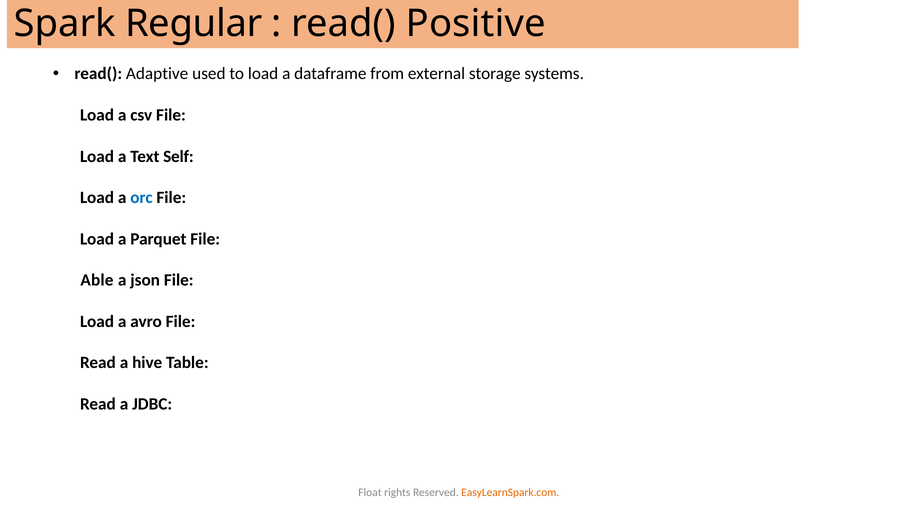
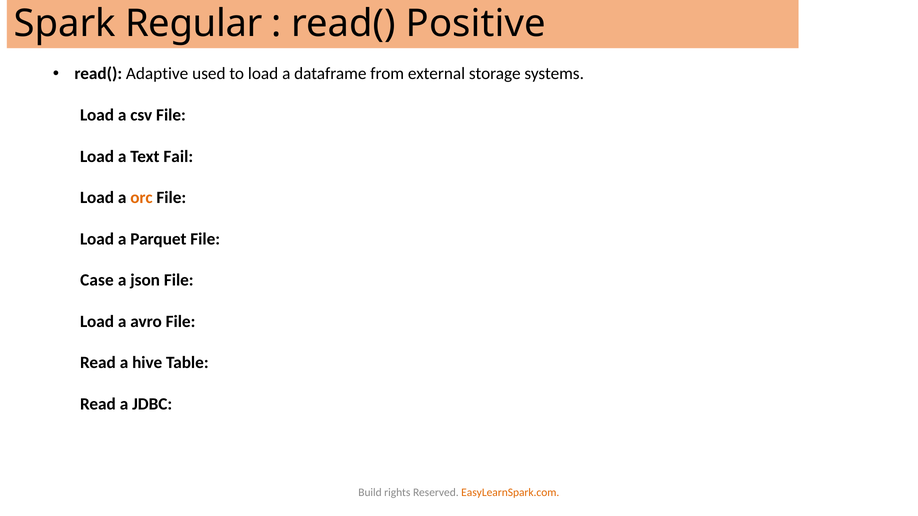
Self: Self -> Fail
orc colour: blue -> orange
Able: Able -> Case
Float: Float -> Build
